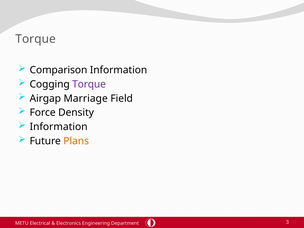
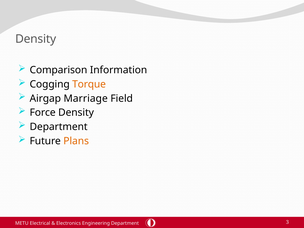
Torque at (36, 39): Torque -> Density
Torque at (89, 84) colour: purple -> orange
Information at (59, 127): Information -> Department
